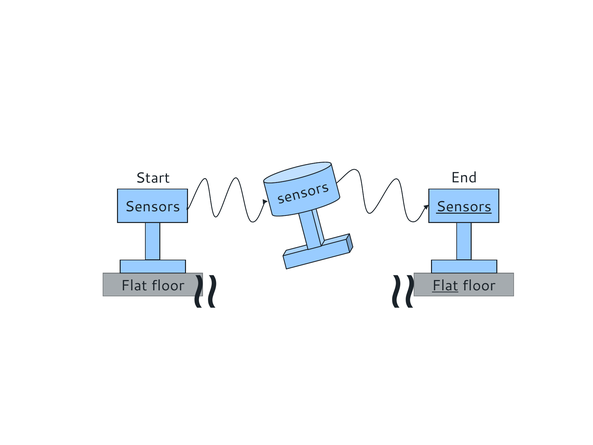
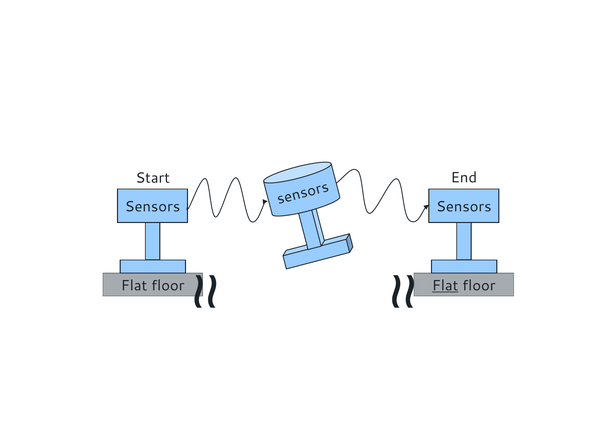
Sensors at (464, 207) underline: present -> none
